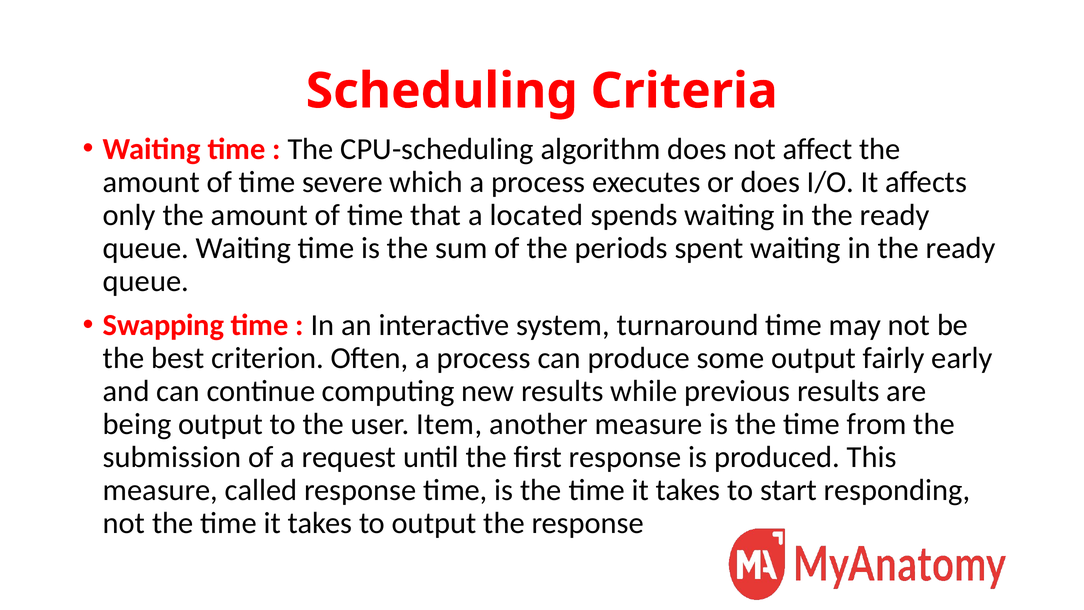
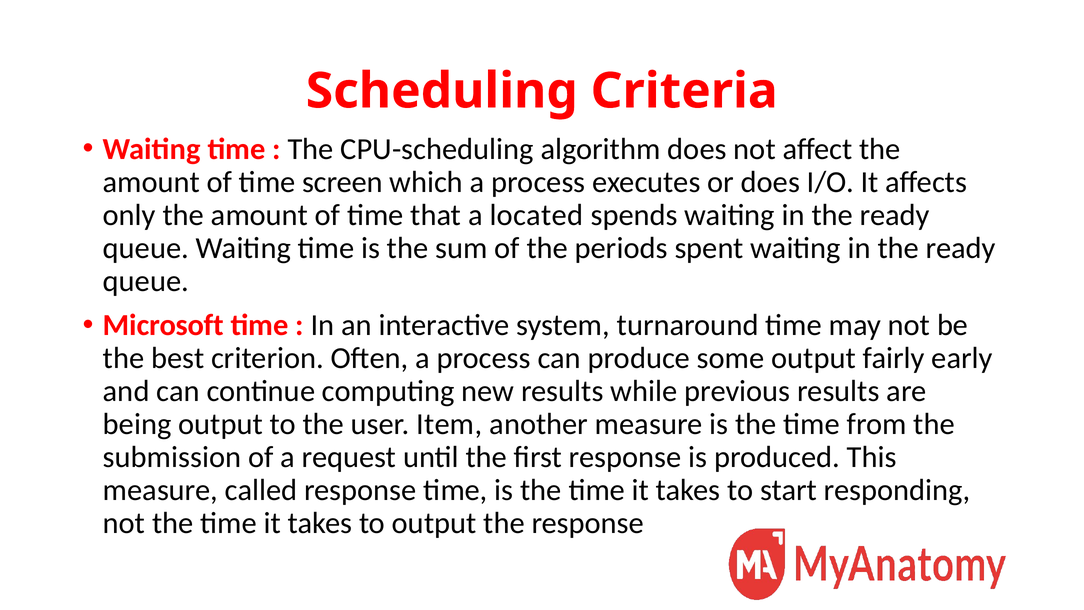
severe: severe -> screen
Swapping: Swapping -> Microsoft
